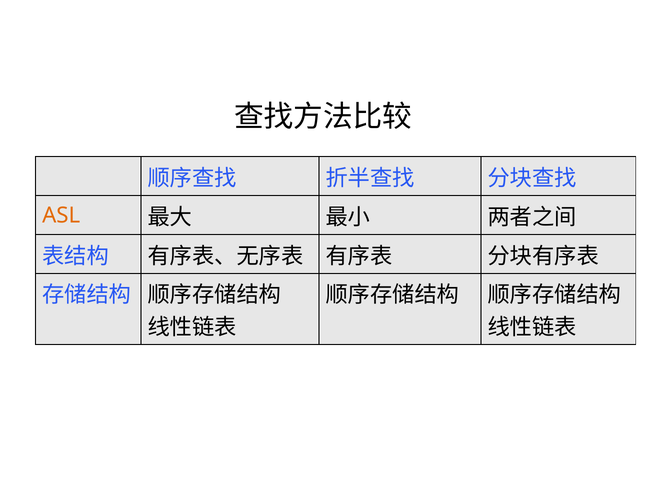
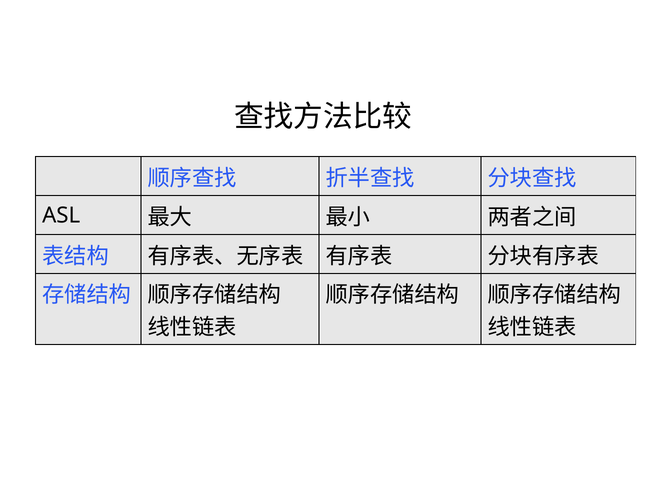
ASL colour: orange -> black
